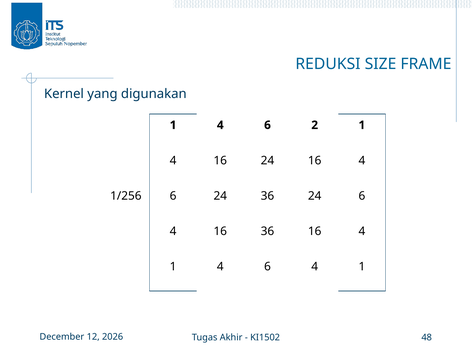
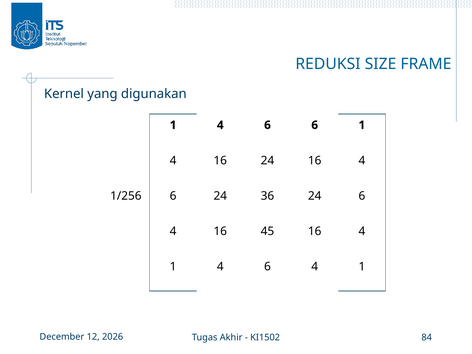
6 2: 2 -> 6
16 36: 36 -> 45
48: 48 -> 84
